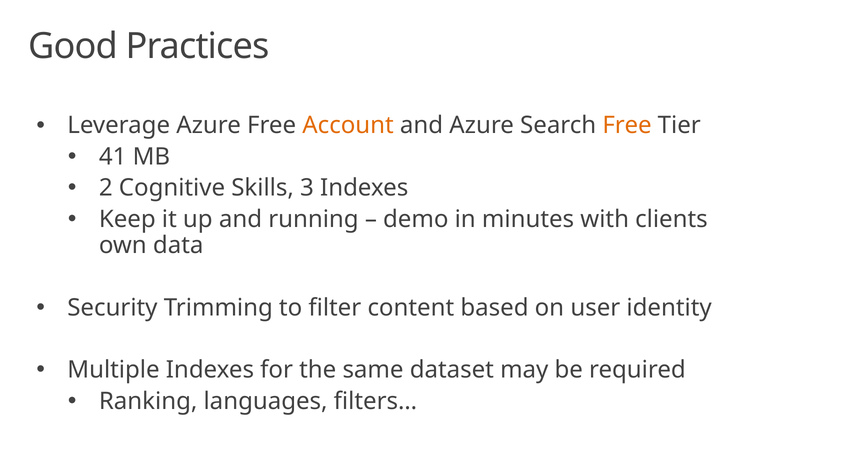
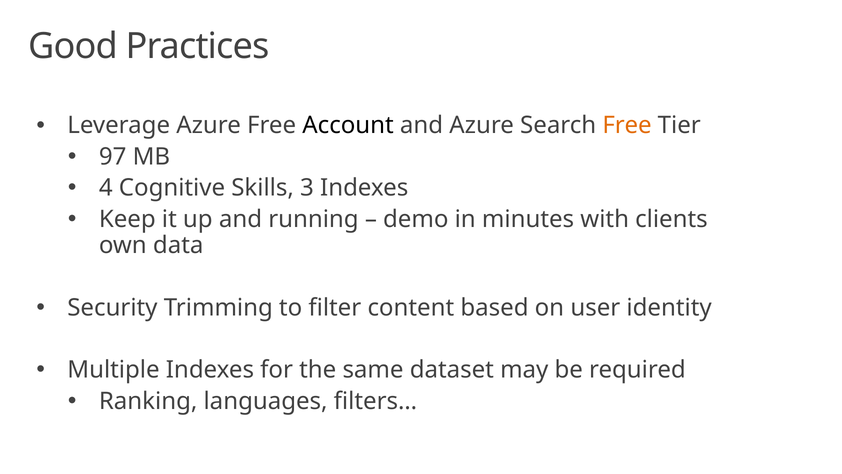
Account colour: orange -> black
41: 41 -> 97
2: 2 -> 4
